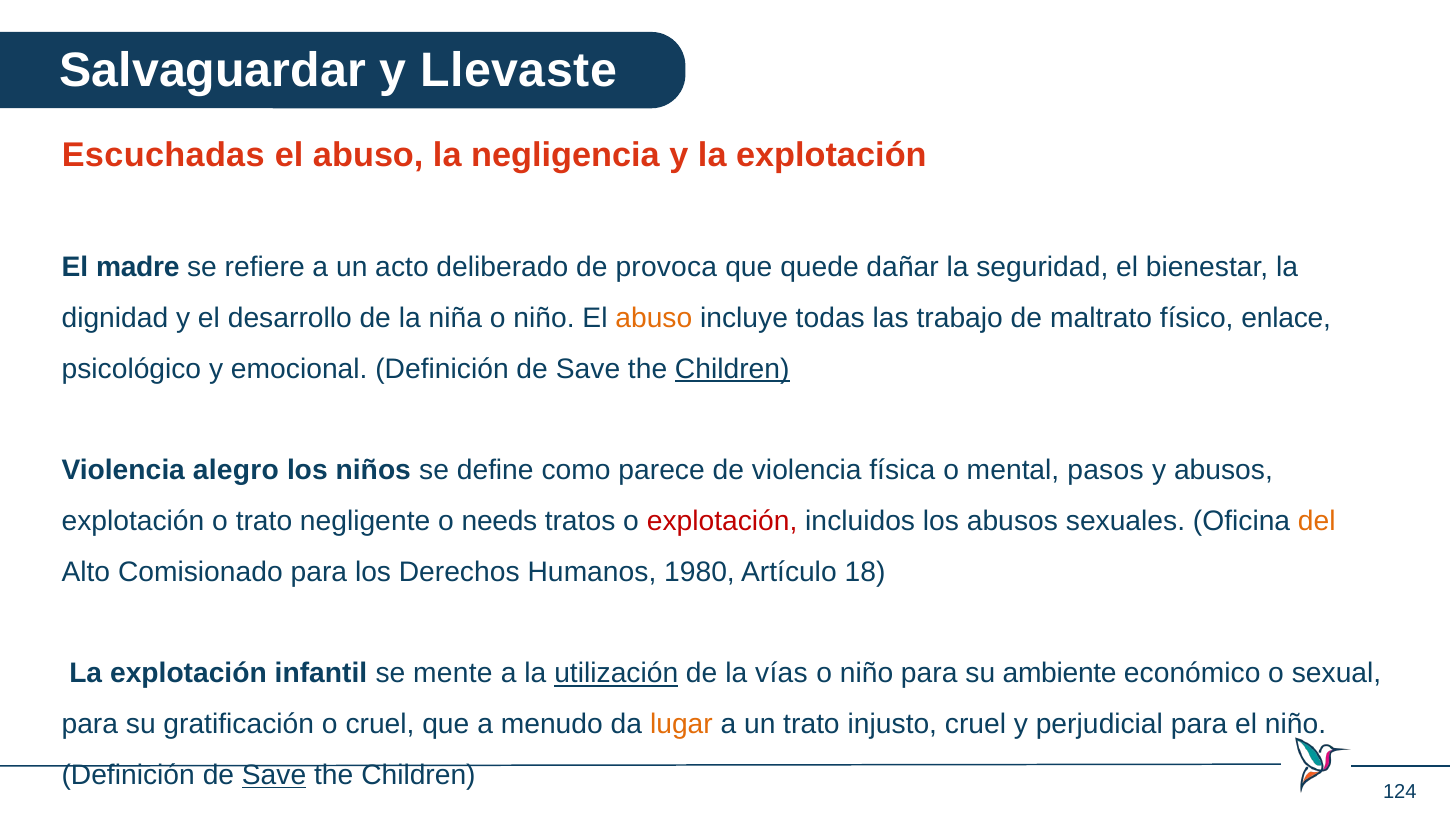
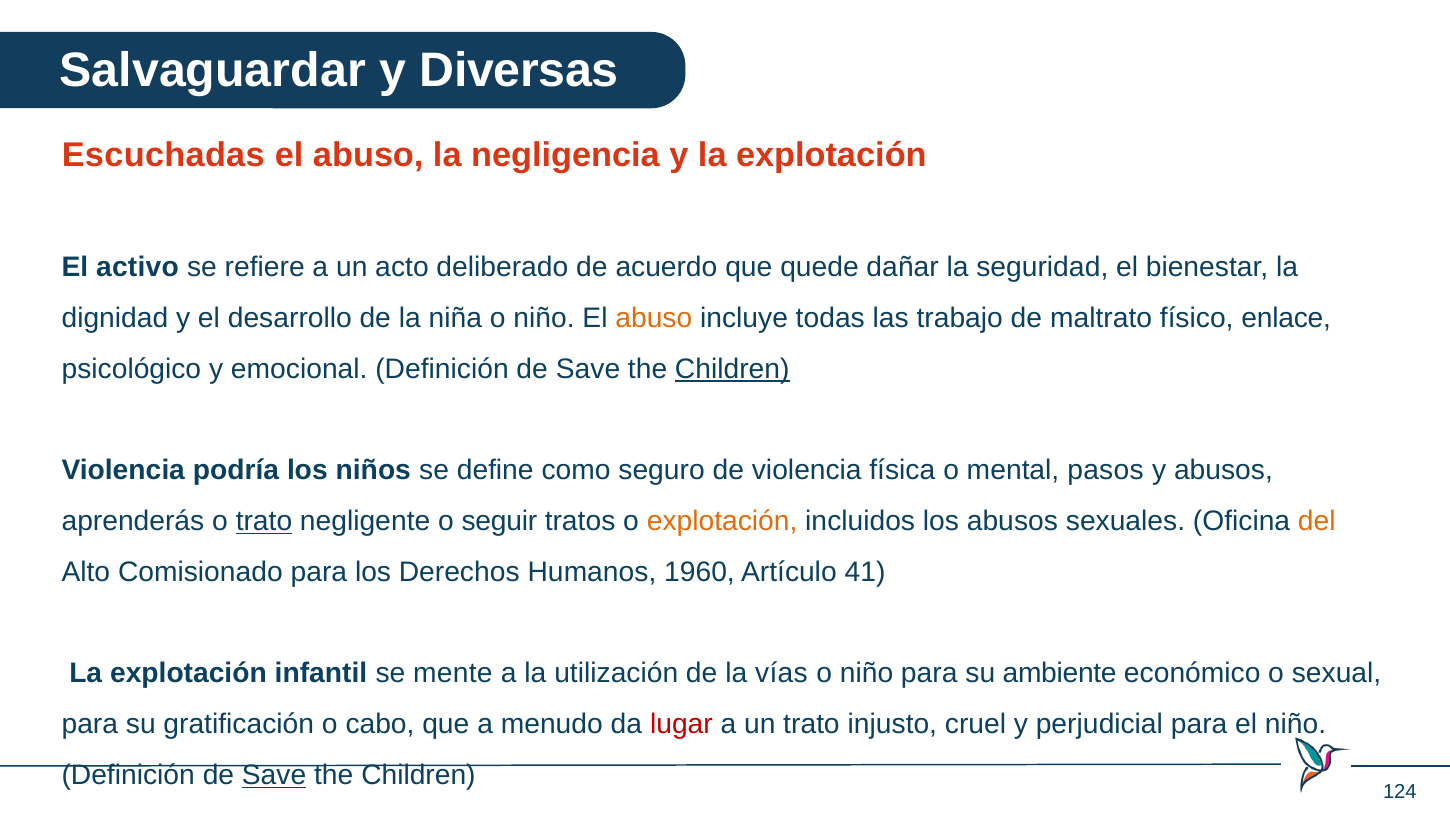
Llevaste: Llevaste -> Diversas
madre: madre -> activo
provoca: provoca -> acuerdo
alegro: alegro -> podría
parece: parece -> seguro
explotación at (133, 521): explotación -> aprenderás
trato at (264, 521) underline: none -> present
needs: needs -> seguir
explotación at (722, 521) colour: red -> orange
1980: 1980 -> 1960
18: 18 -> 41
utilización underline: present -> none
o cruel: cruel -> cabo
lugar colour: orange -> red
